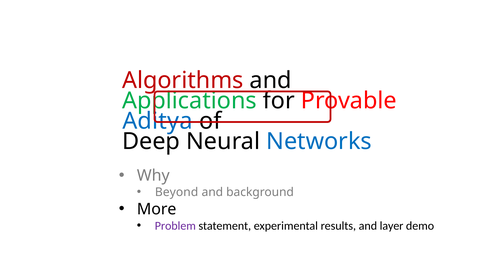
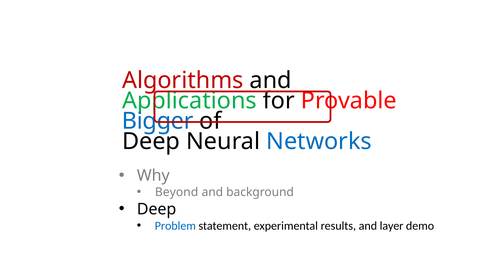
Aditya: Aditya -> Bigger
More at (157, 209): More -> Deep
Problem colour: purple -> blue
